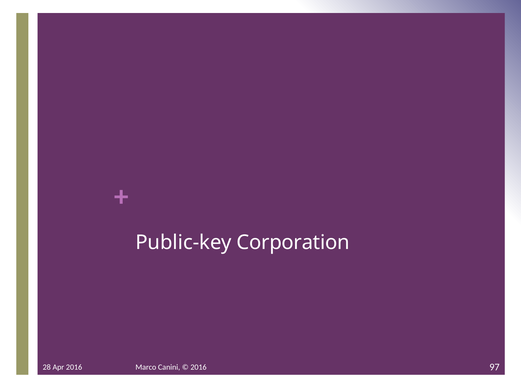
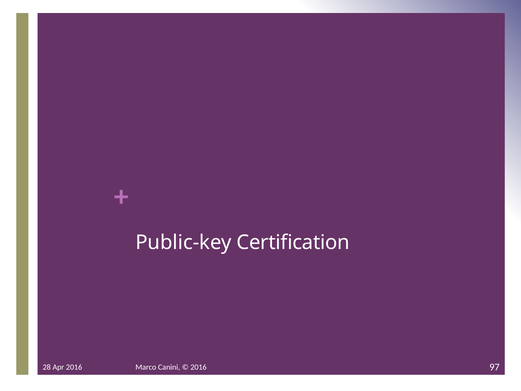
Corporation: Corporation -> Certification
